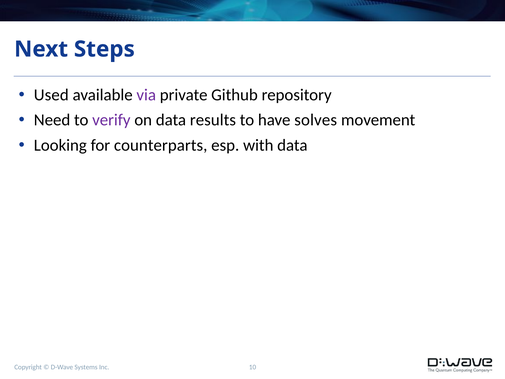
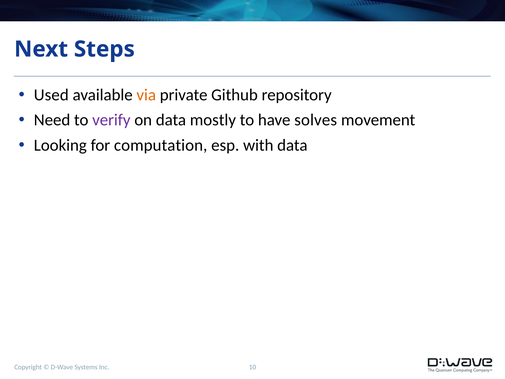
via colour: purple -> orange
results: results -> mostly
counterparts: counterparts -> computation
